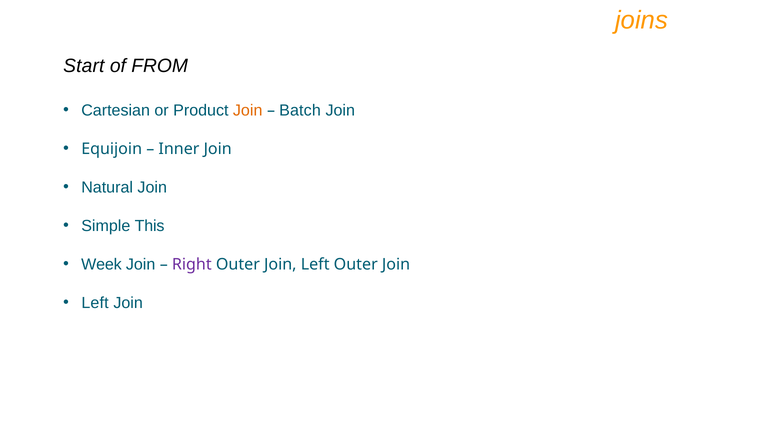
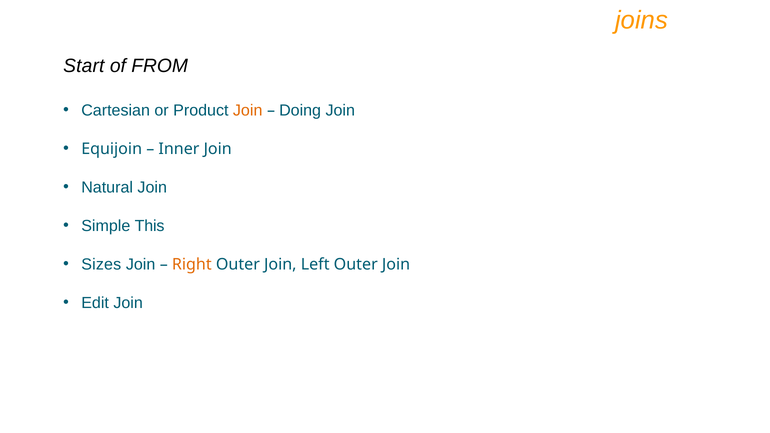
Batch: Batch -> Doing
Week: Week -> Sizes
Right colour: purple -> orange
Left at (95, 303): Left -> Edit
